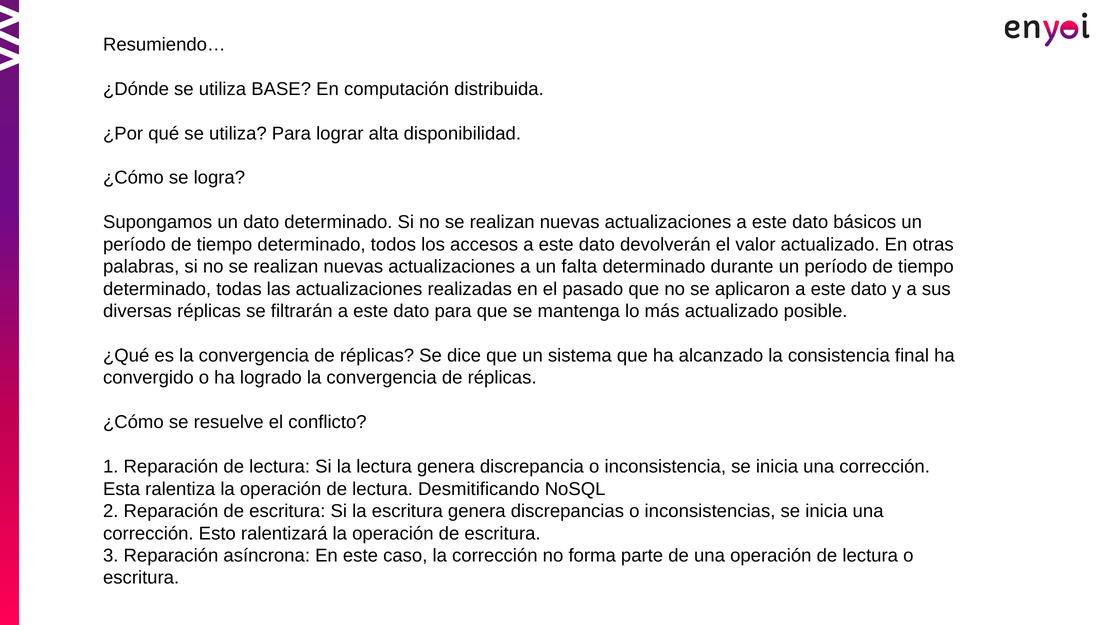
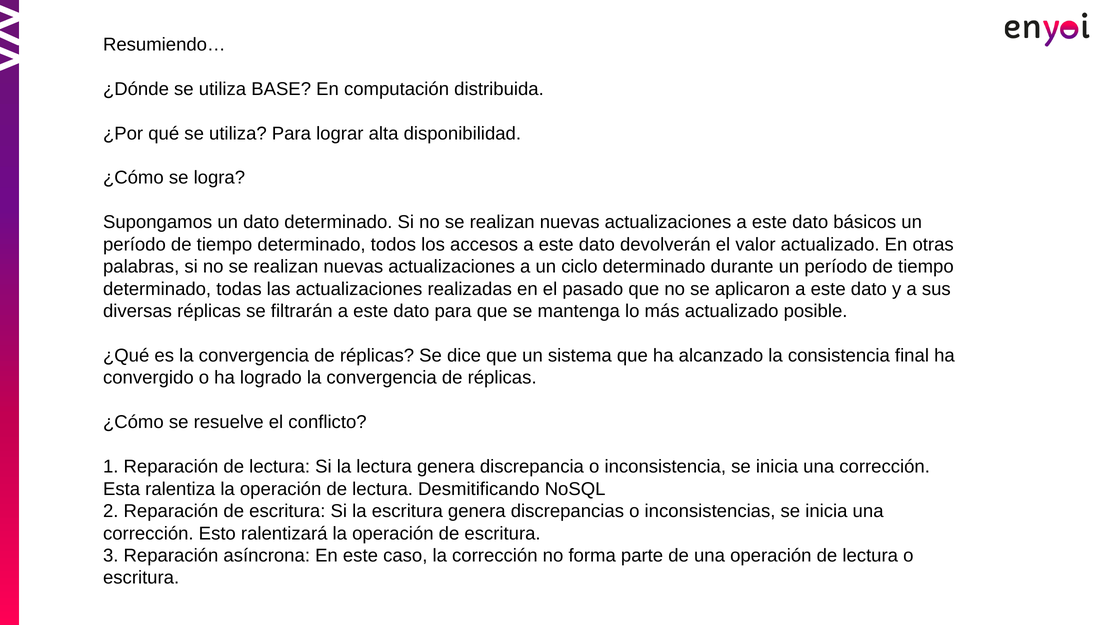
falta: falta -> ciclo
